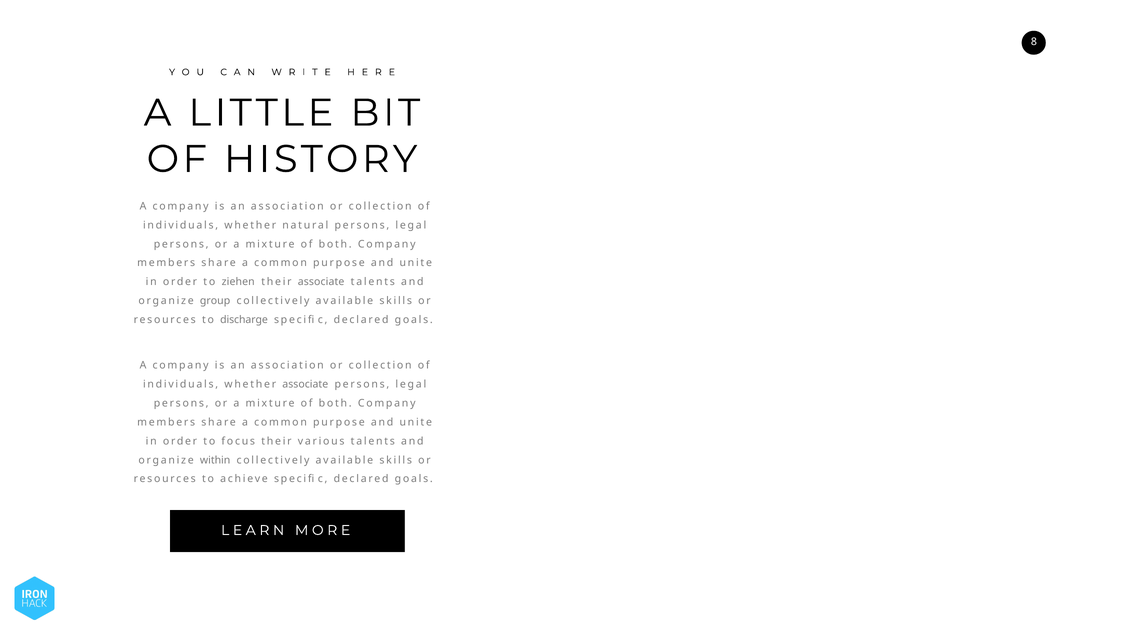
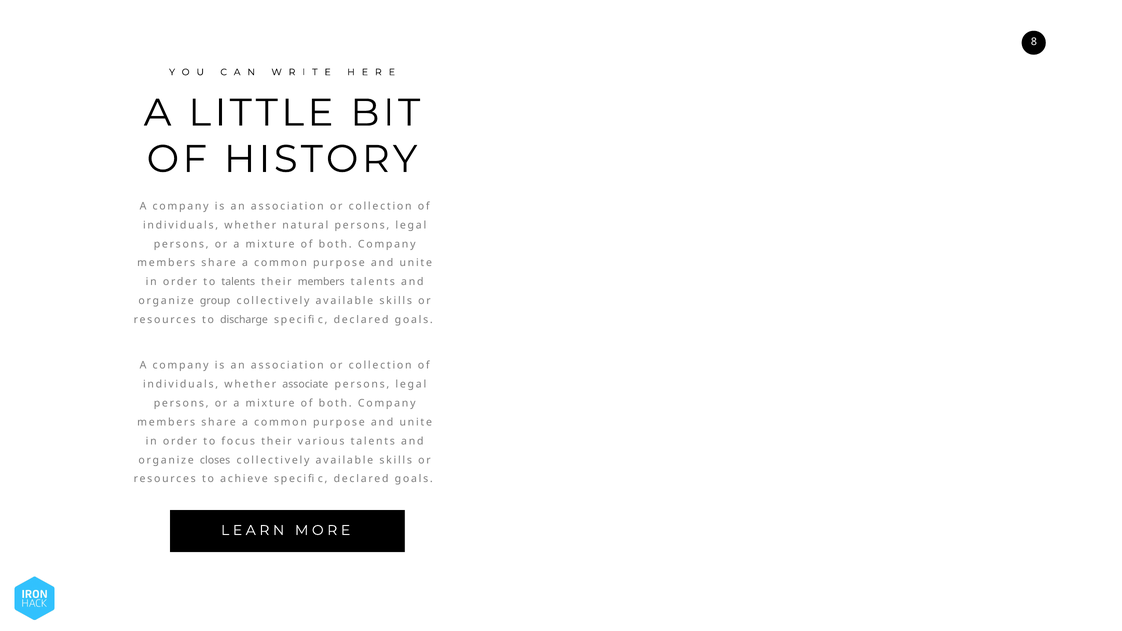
to ziehen: ziehen -> talents
their associate: associate -> members
within: within -> closes
